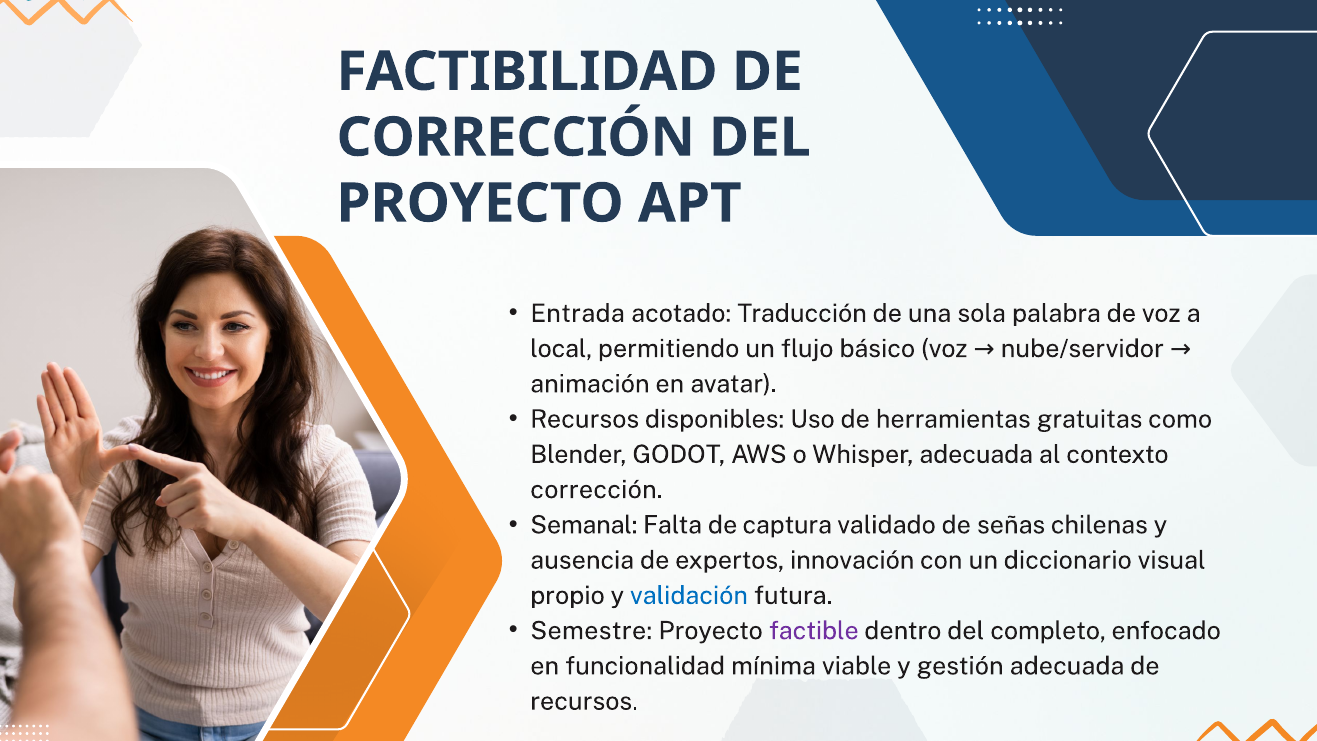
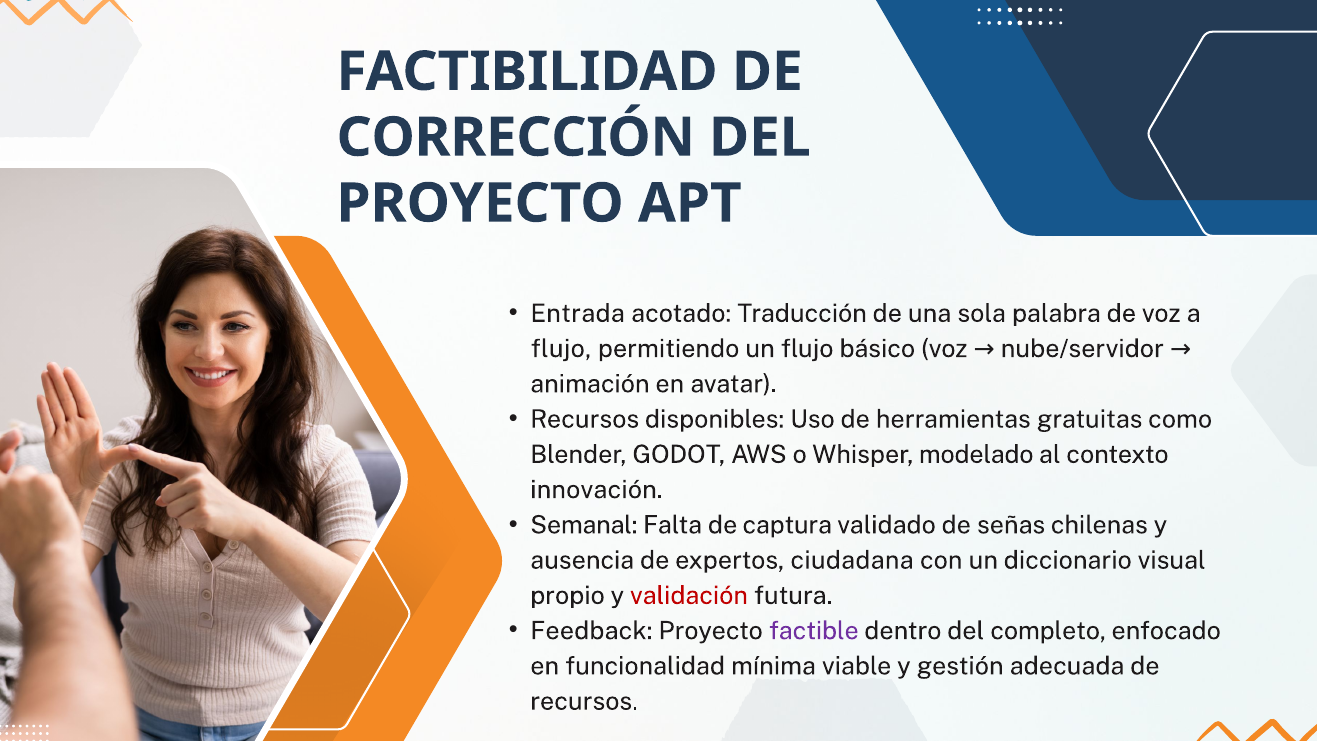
local at (561, 349): local -> flujo
Whisper adecuada: adecuada -> modelado
corrección at (596, 490): corrección -> innovación
innovación: innovación -> ciudadana
validación colour: blue -> red
Semestre: Semestre -> Feedback
